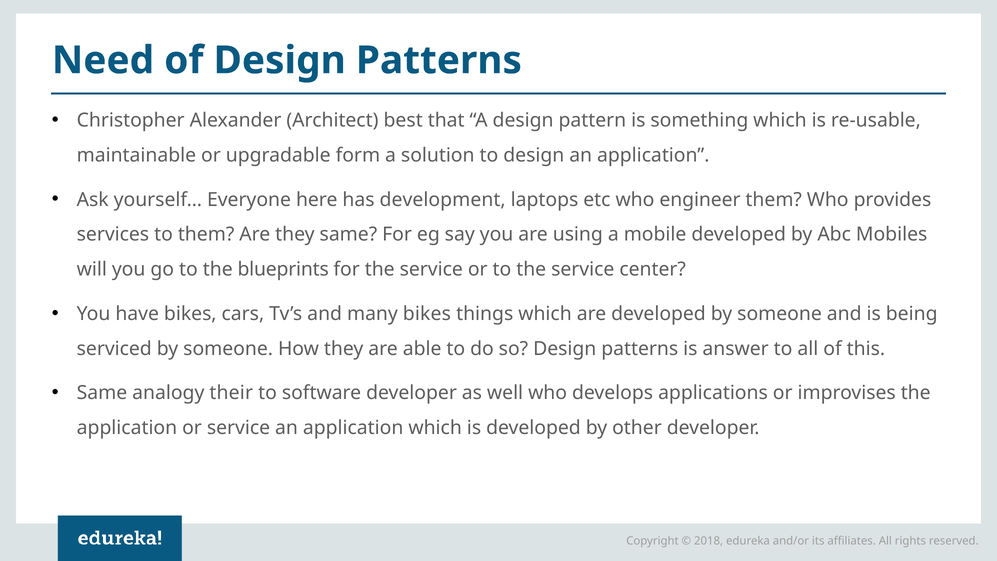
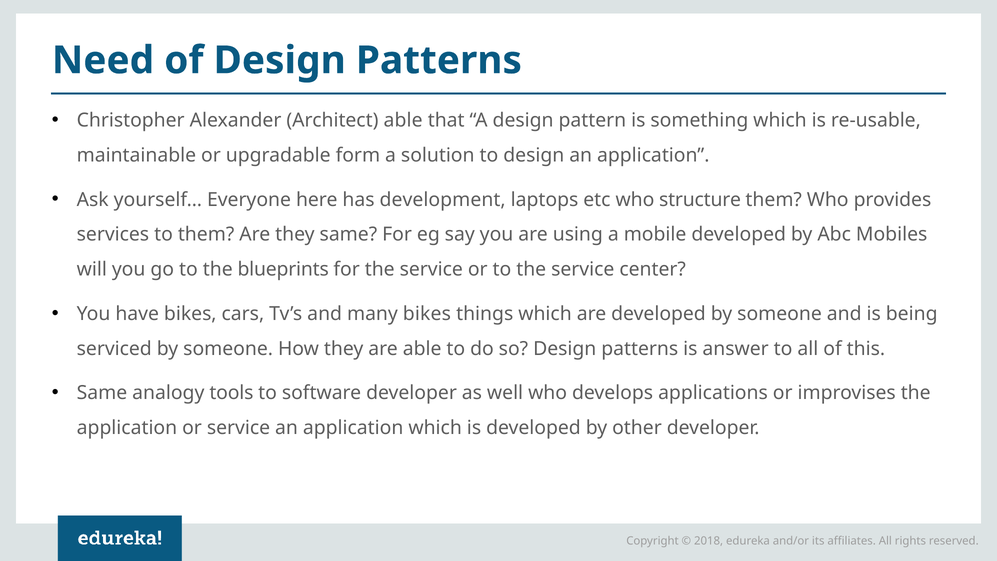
Architect best: best -> able
engineer: engineer -> structure
their: their -> tools
